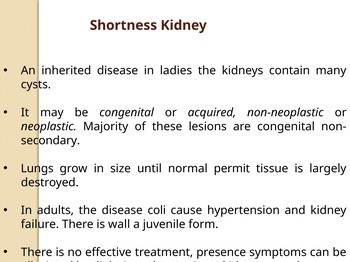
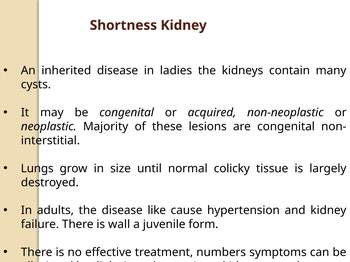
secondary: secondary -> interstitial
permit: permit -> colicky
coli: coli -> like
presence: presence -> numbers
